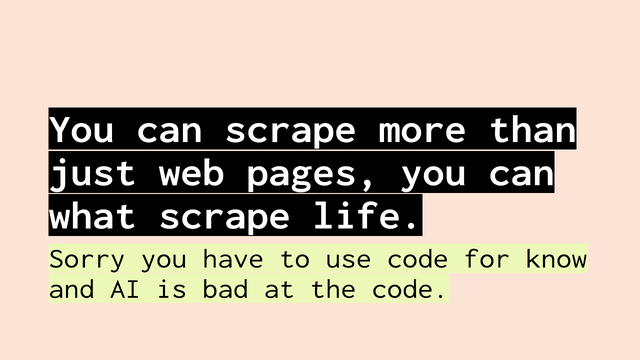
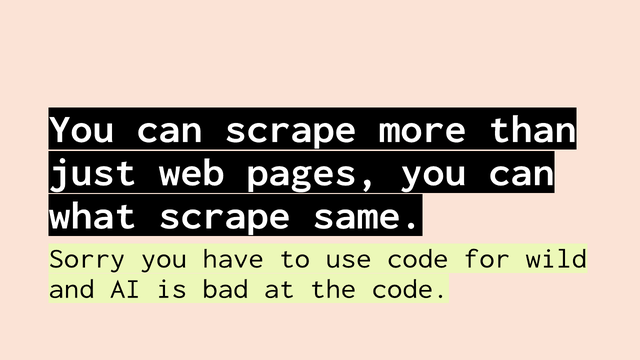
life: life -> same
know: know -> wild
